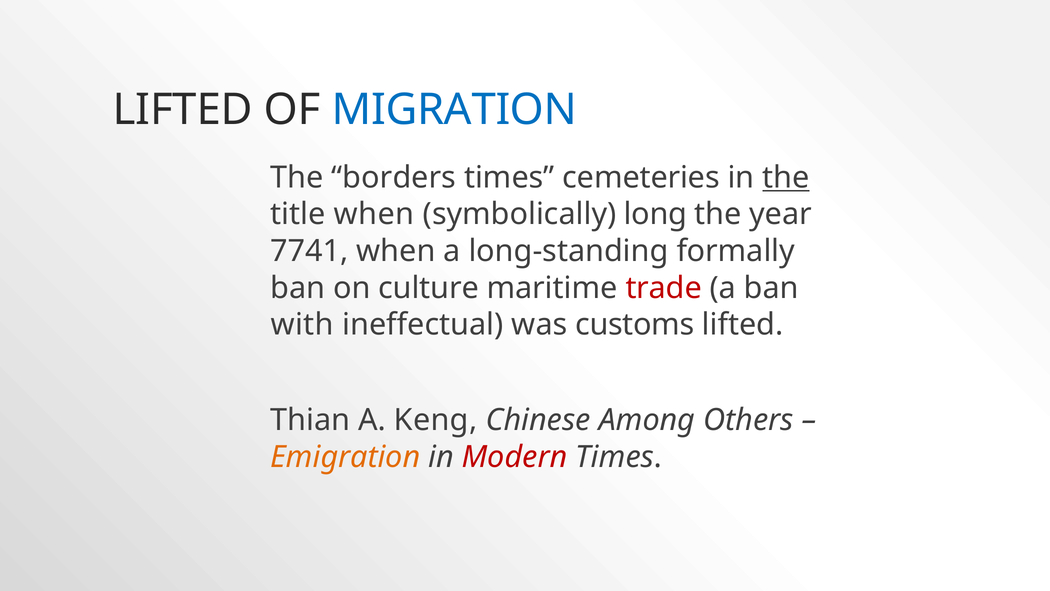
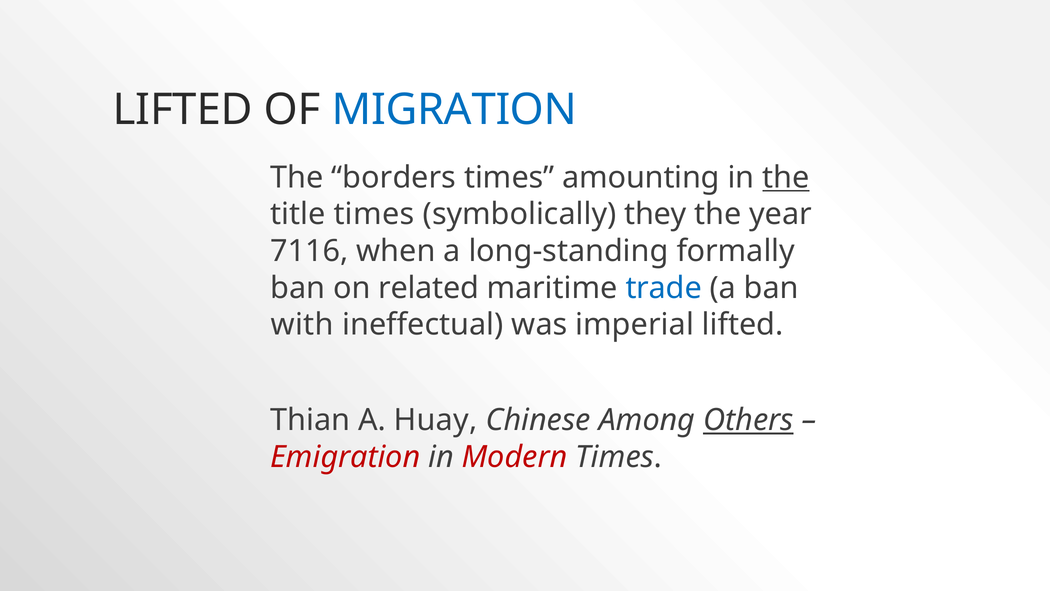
cemeteries: cemeteries -> amounting
title when: when -> times
long: long -> they
7741: 7741 -> 7116
culture: culture -> related
trade colour: red -> blue
customs: customs -> imperial
Keng: Keng -> Huay
Others underline: none -> present
Emigration colour: orange -> red
